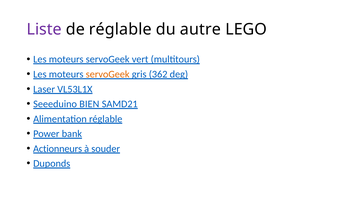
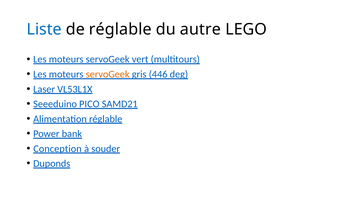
Liste colour: purple -> blue
362: 362 -> 446
BIEN: BIEN -> PICO
Actionneurs: Actionneurs -> Conception
